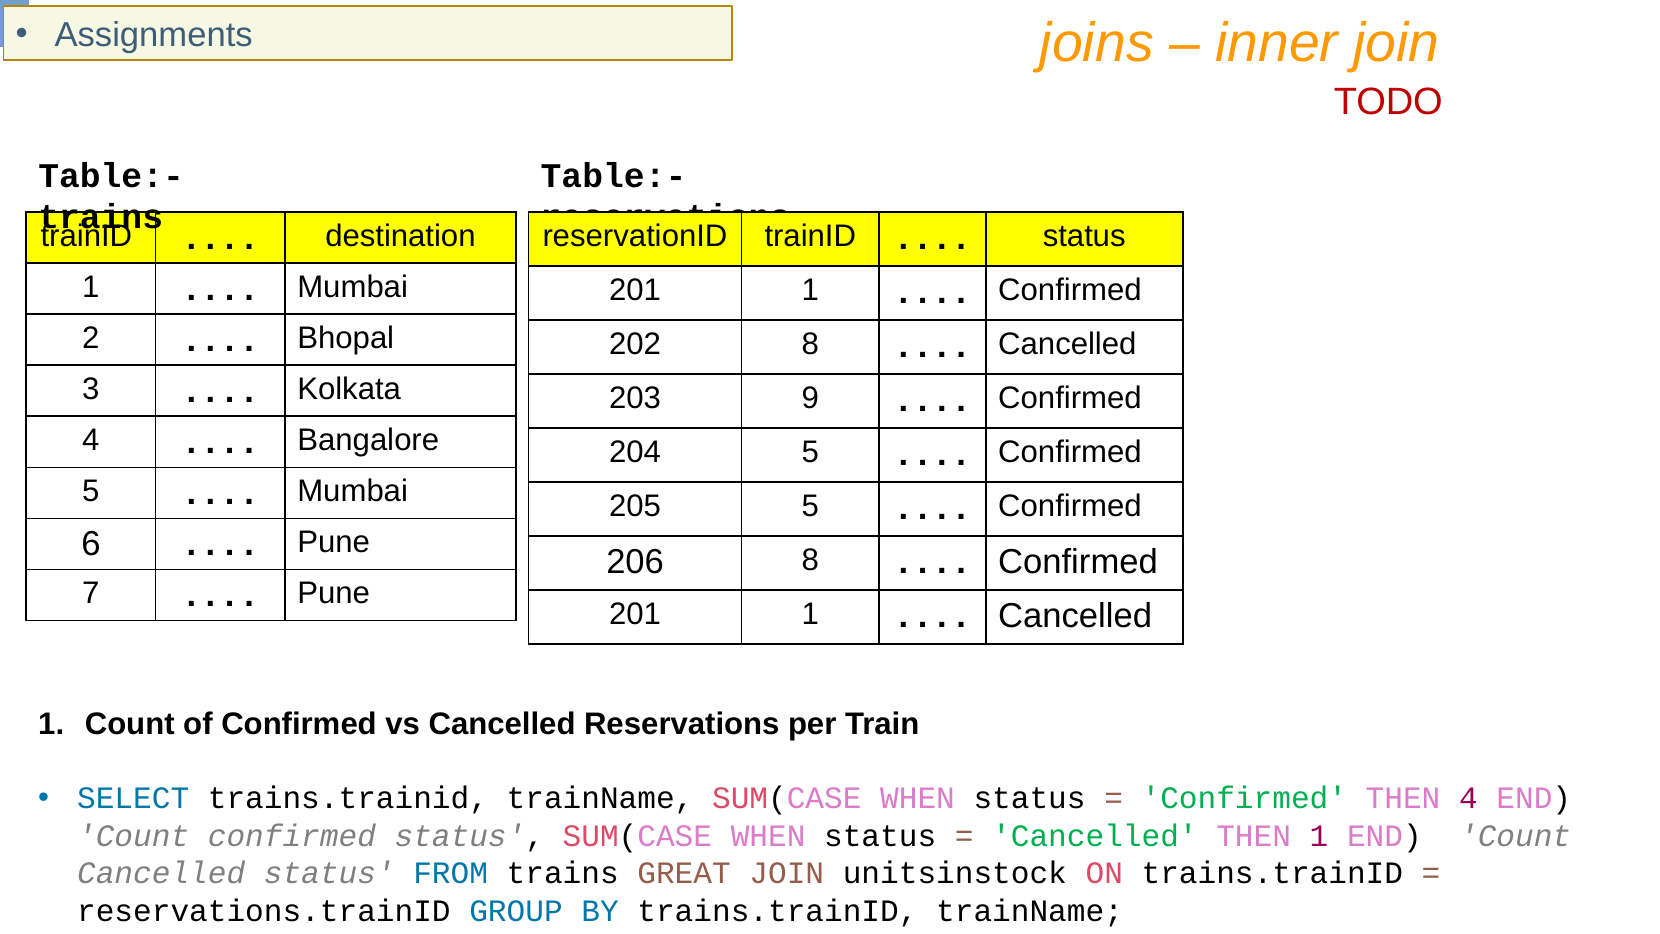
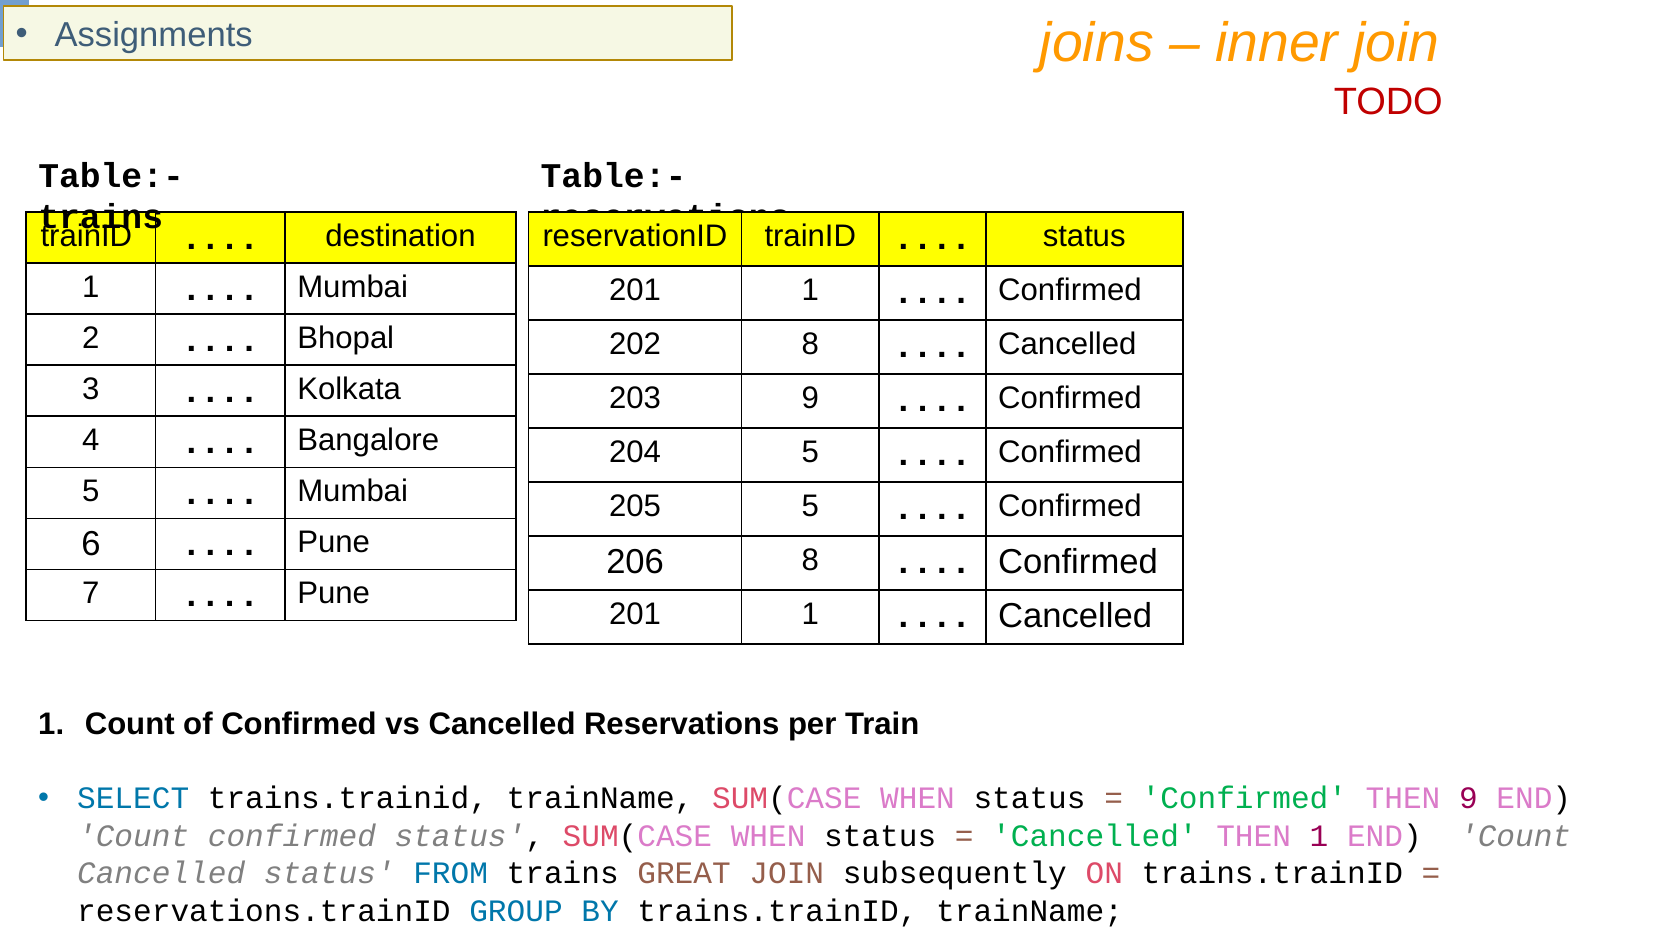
THEN 4: 4 -> 9
unitsinstock: unitsinstock -> subsequently
